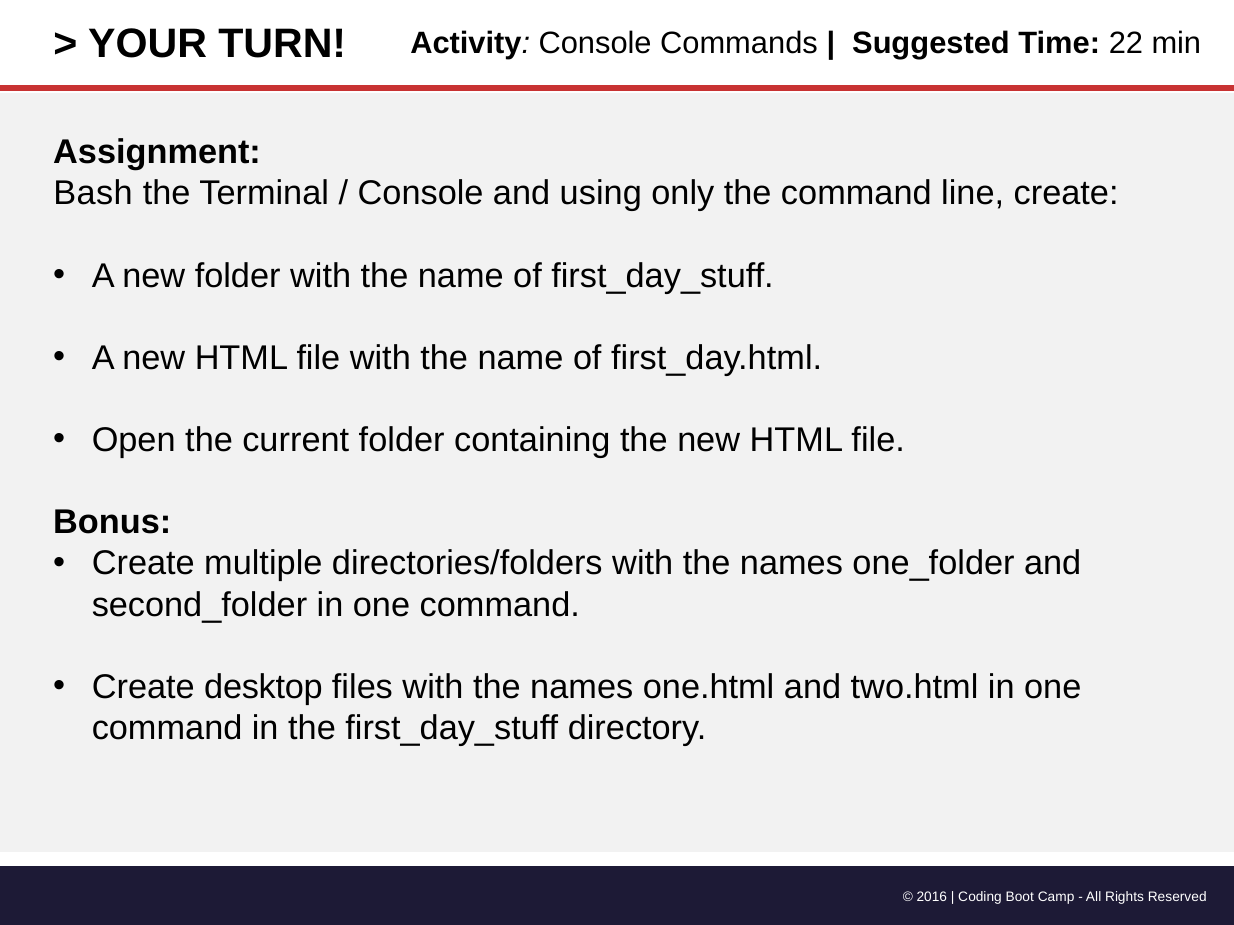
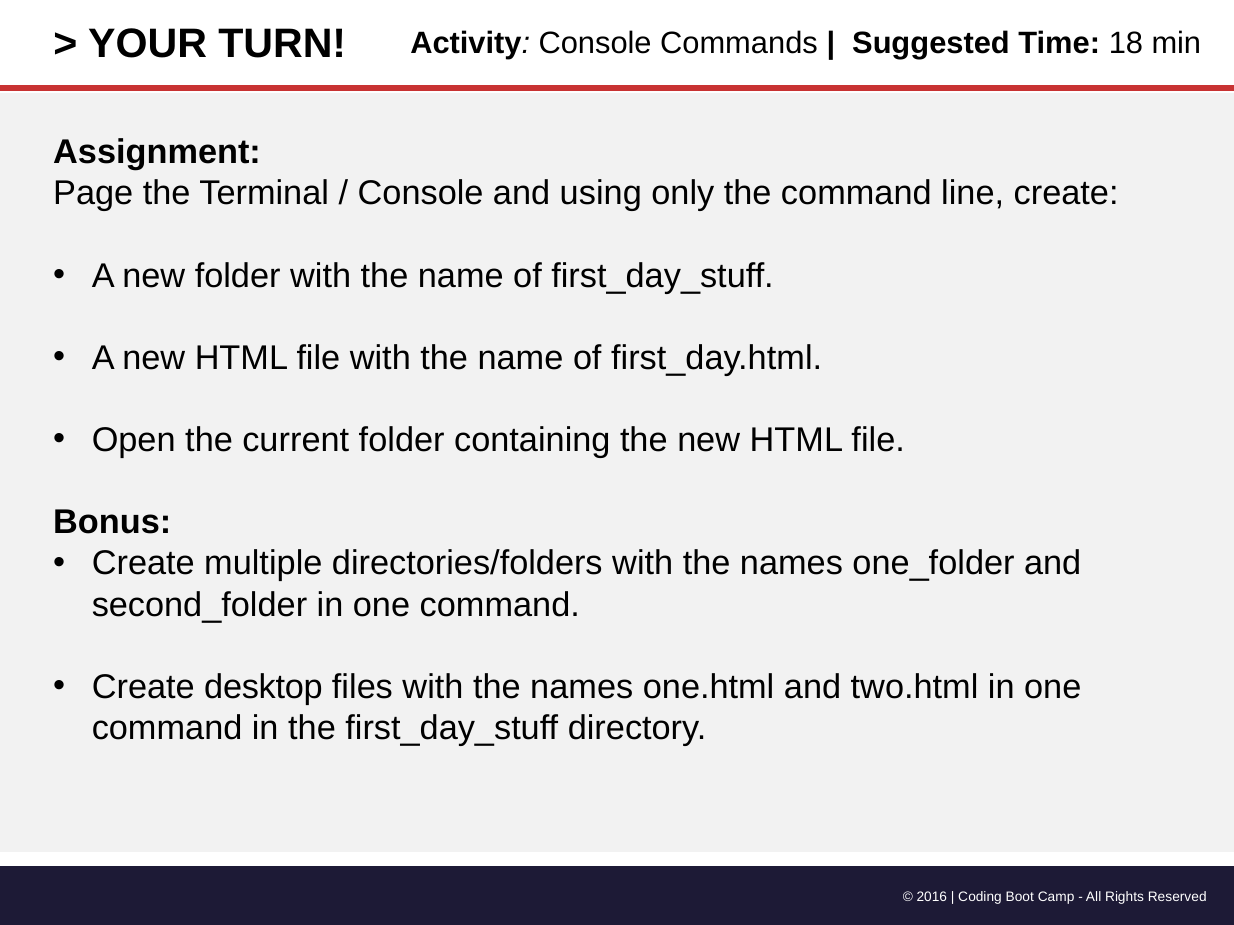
22: 22 -> 18
Bash: Bash -> Page
